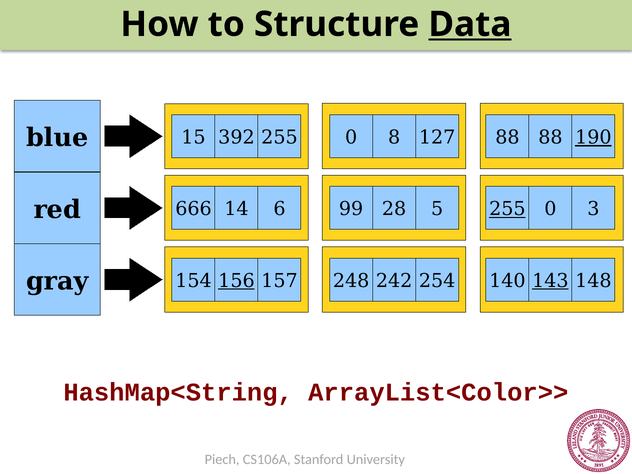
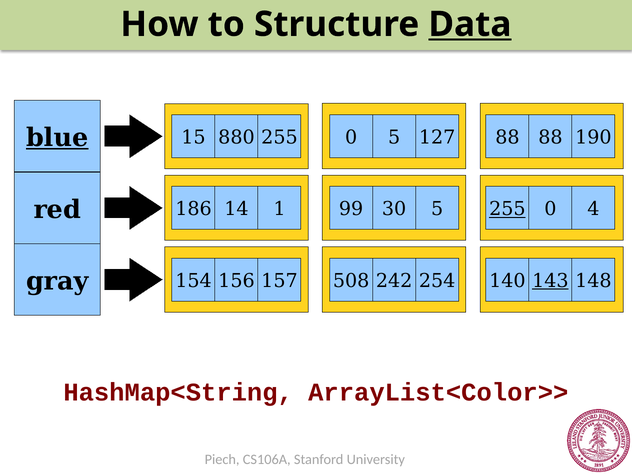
blue underline: none -> present
392: 392 -> 880
0 8: 8 -> 5
190 underline: present -> none
666: 666 -> 186
6: 6 -> 1
28: 28 -> 30
3: 3 -> 4
156 underline: present -> none
248: 248 -> 508
